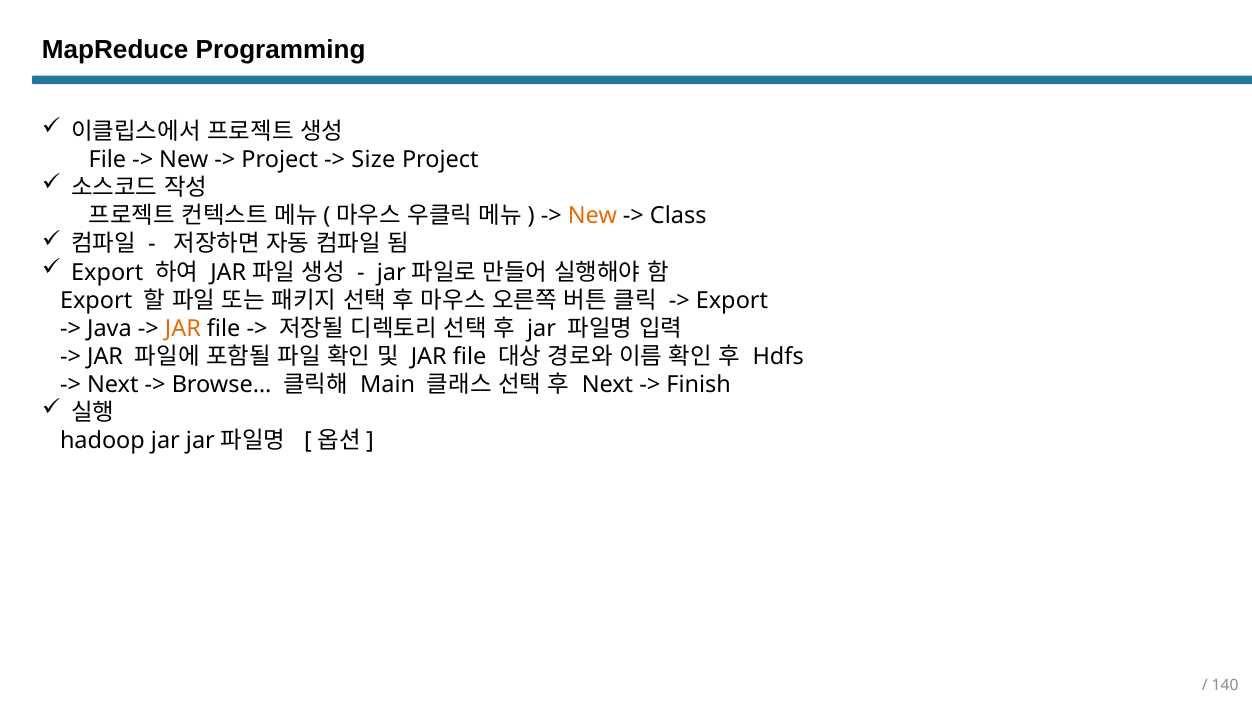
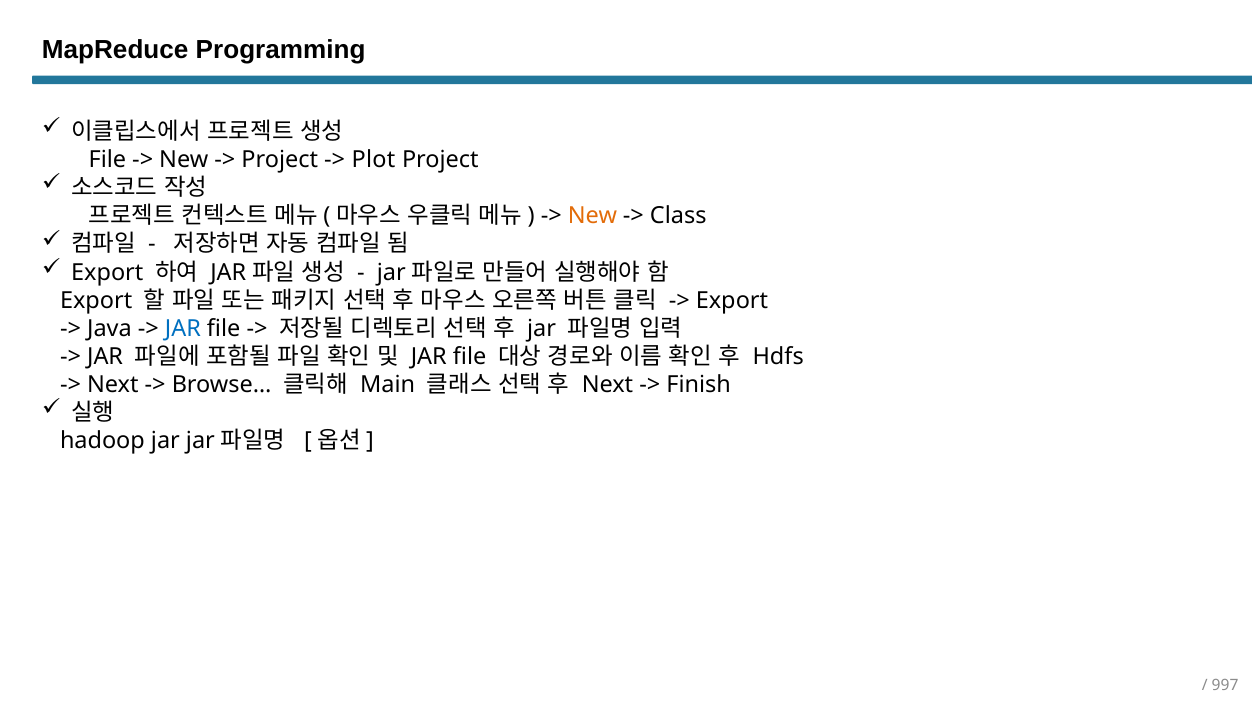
Size: Size -> Plot
JAR at (183, 329) colour: orange -> blue
140: 140 -> 997
